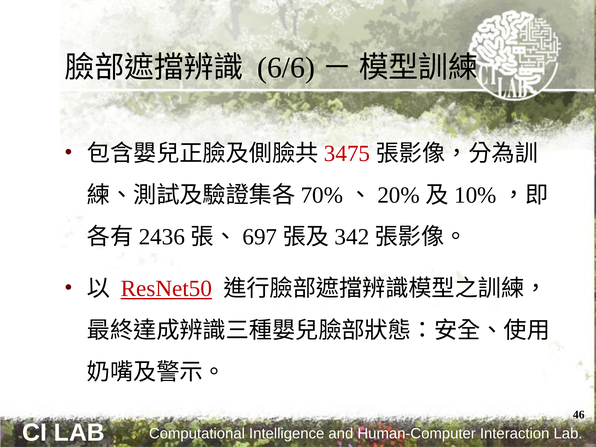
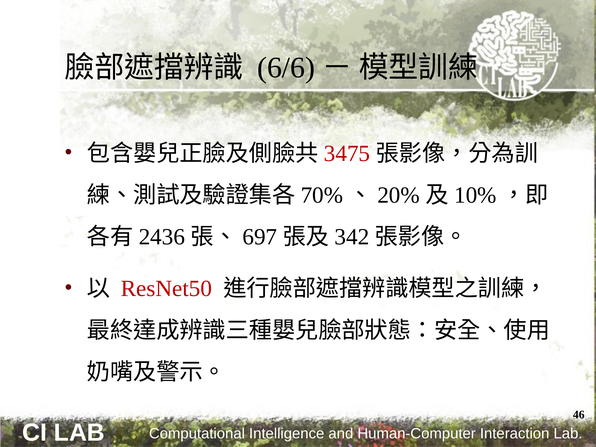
ResNet50 underline: present -> none
